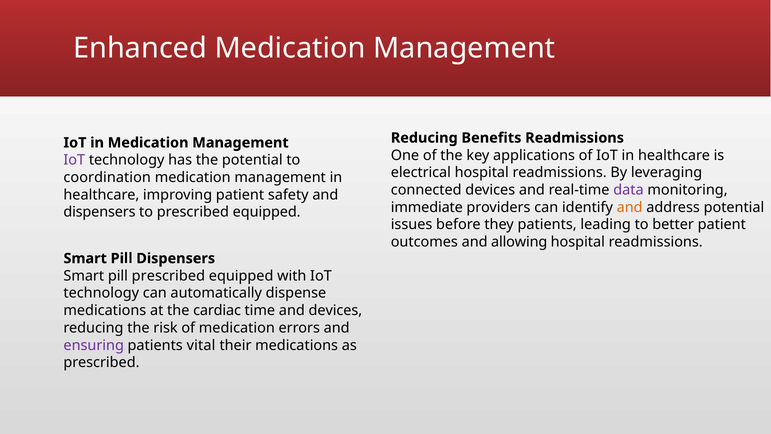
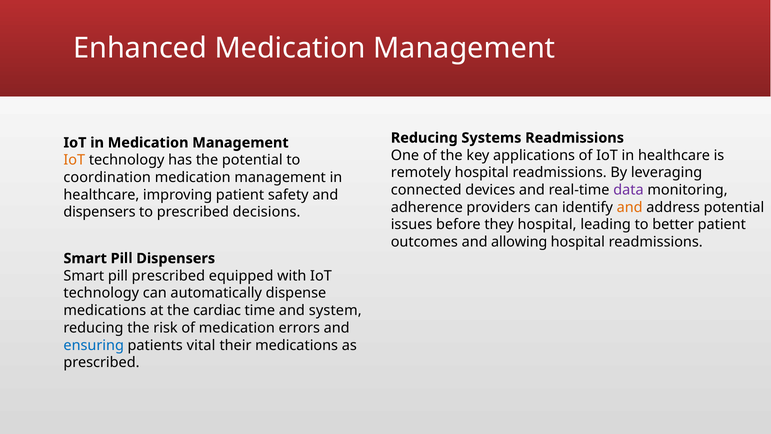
Benefits: Benefits -> Systems
IoT at (74, 160) colour: purple -> orange
electrical: electrical -> remotely
immediate: immediate -> adherence
to prescribed equipped: equipped -> decisions
they patients: patients -> hospital
and devices: devices -> system
ensuring colour: purple -> blue
